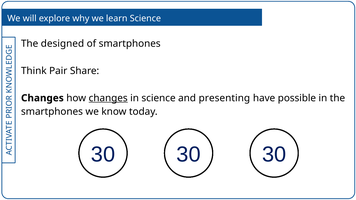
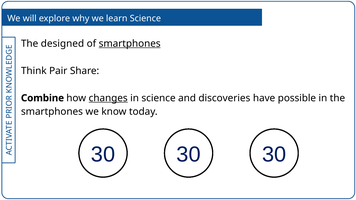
smartphones at (130, 44) underline: none -> present
Changes at (42, 98): Changes -> Combine
presenting: presenting -> discoveries
